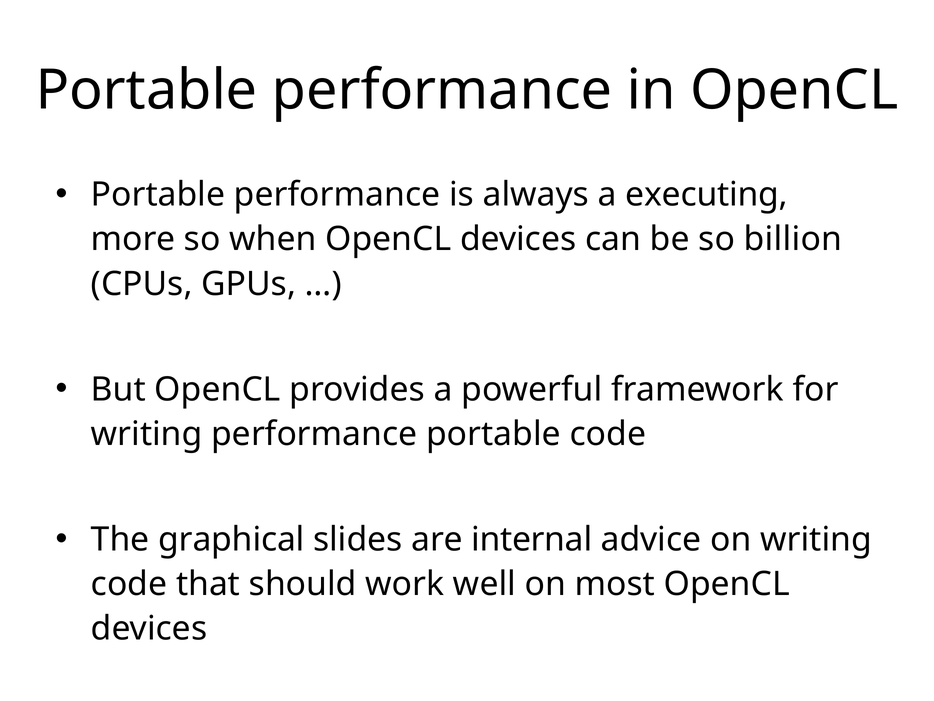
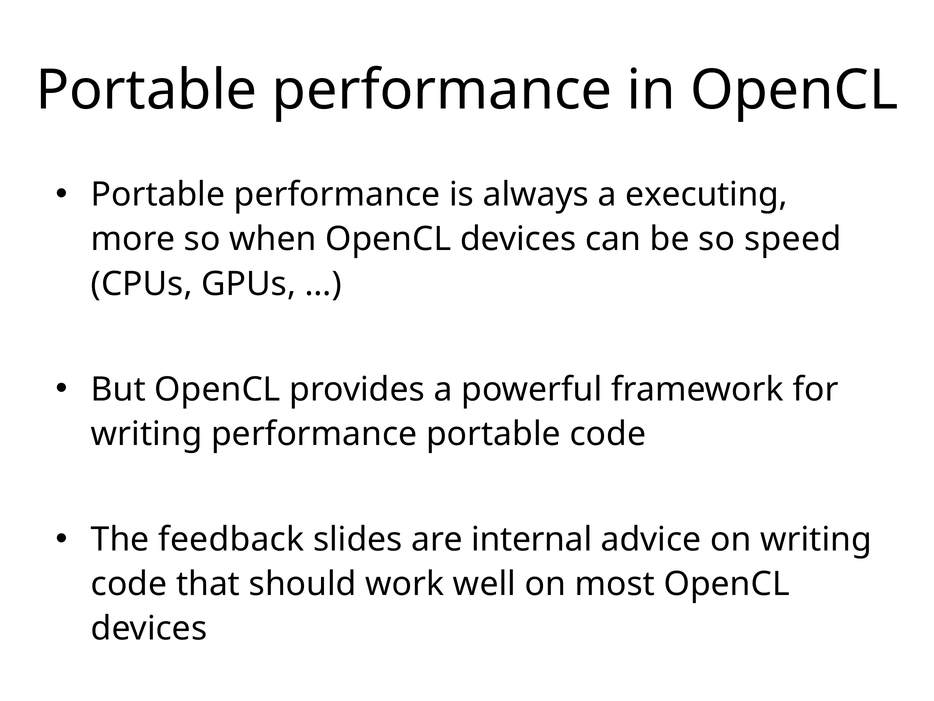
billion: billion -> speed
graphical: graphical -> feedback
